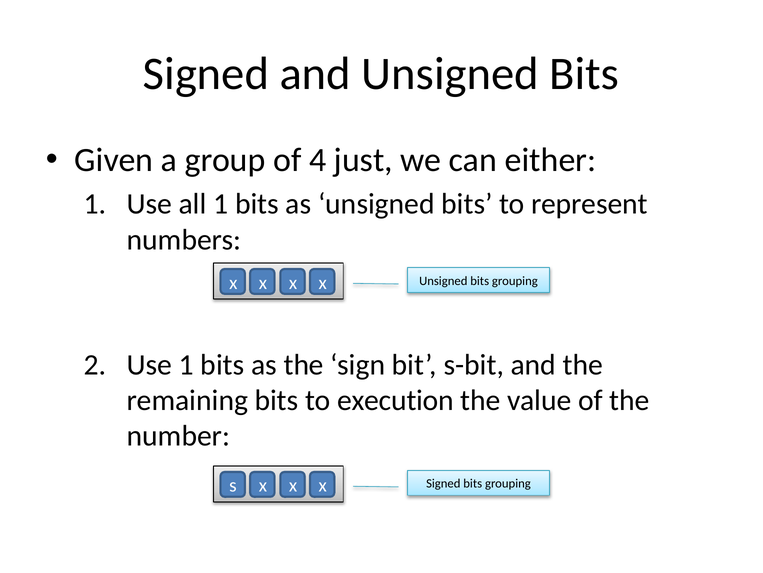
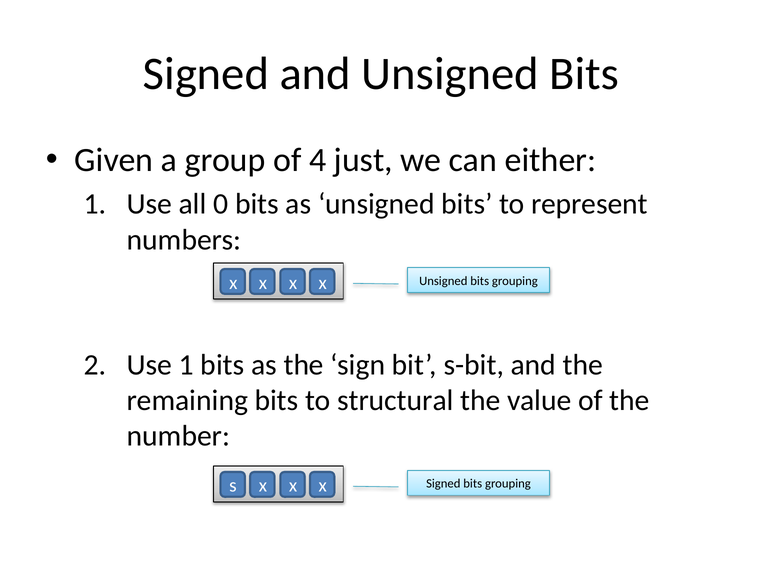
all 1: 1 -> 0
execution: execution -> structural
